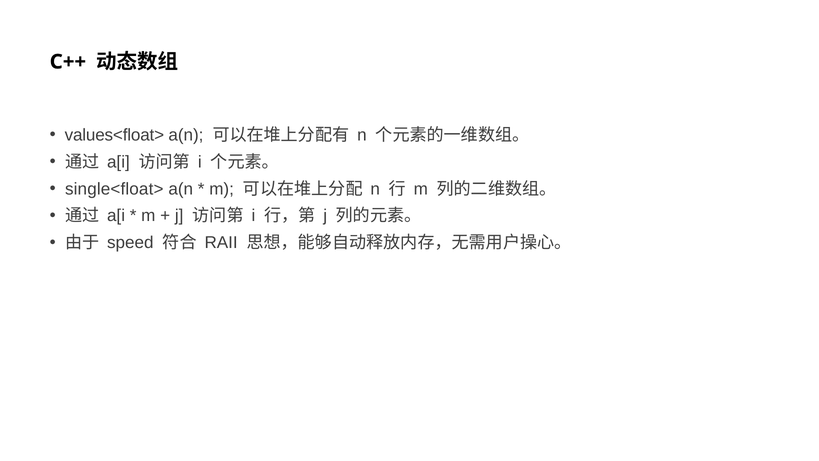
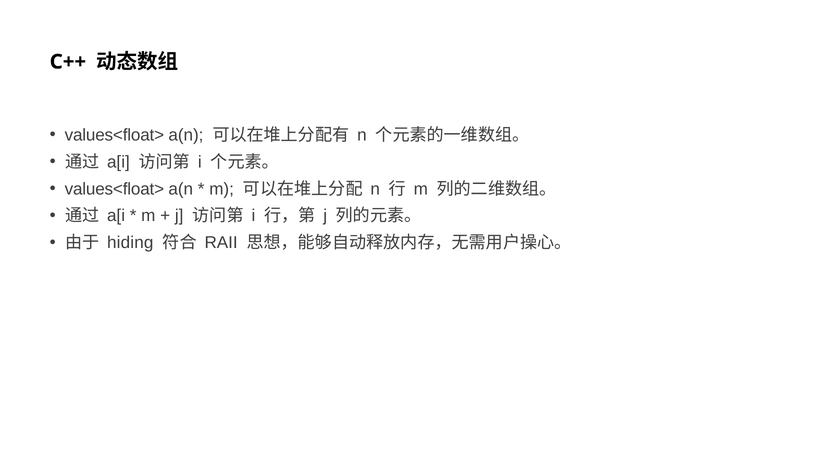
single<float> at (114, 189): single<float> -> values<float>
speed: speed -> hiding
